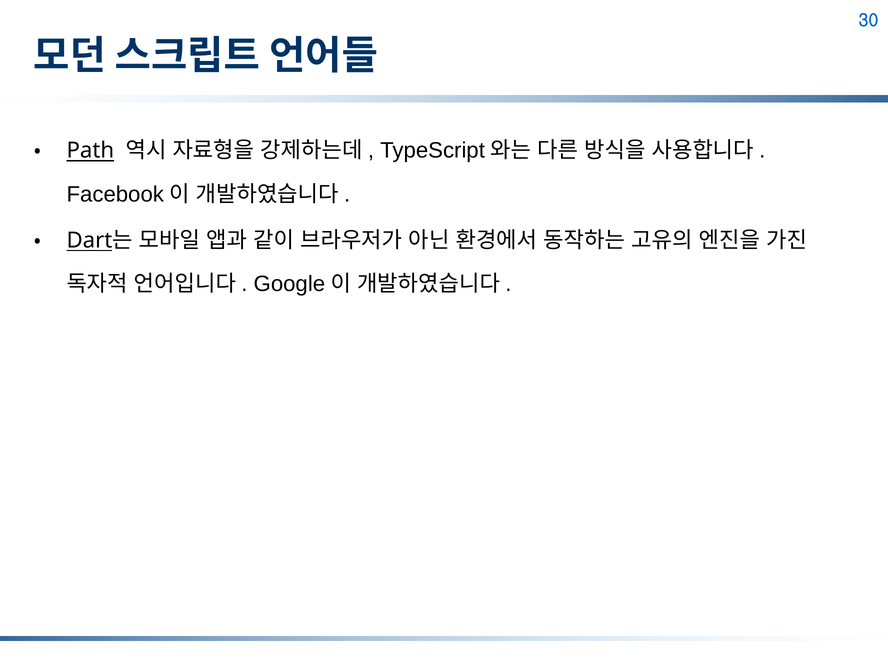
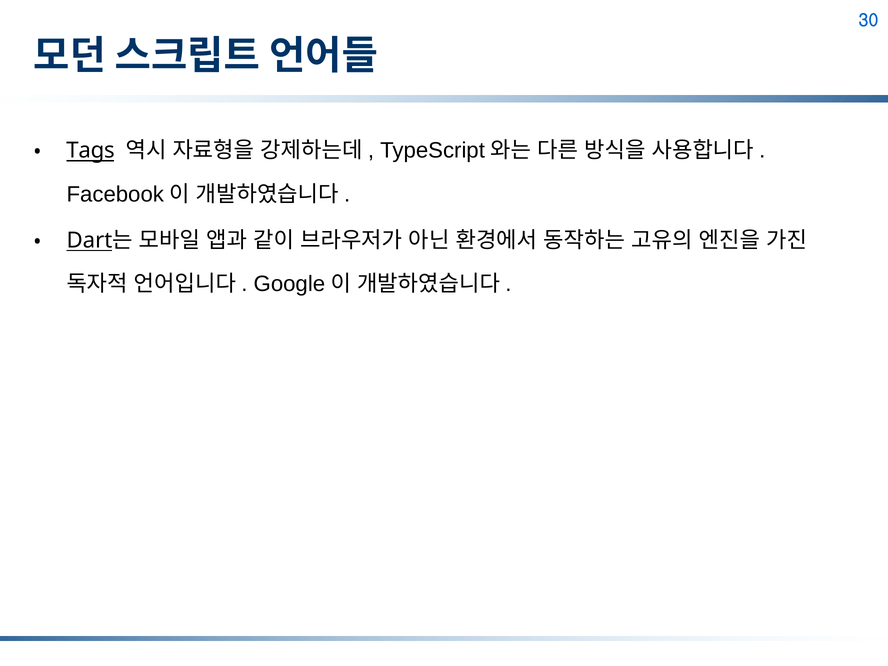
Path: Path -> Tags
